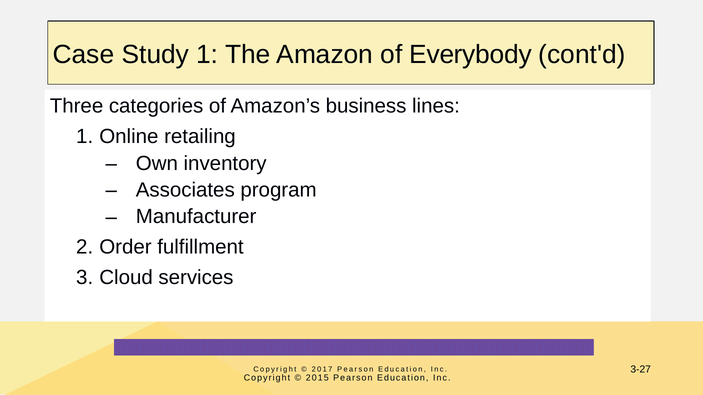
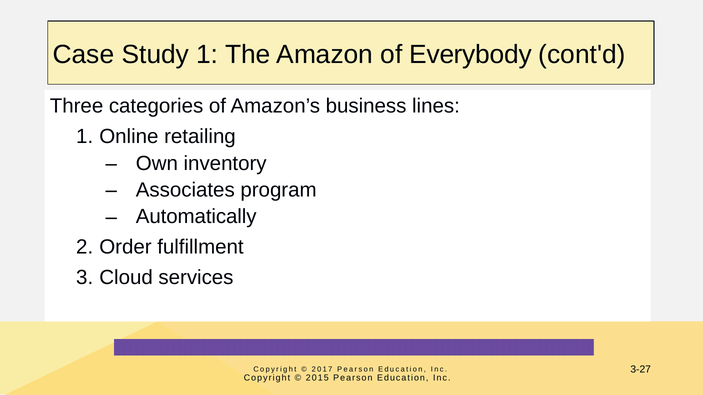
Manufacturer: Manufacturer -> Automatically
